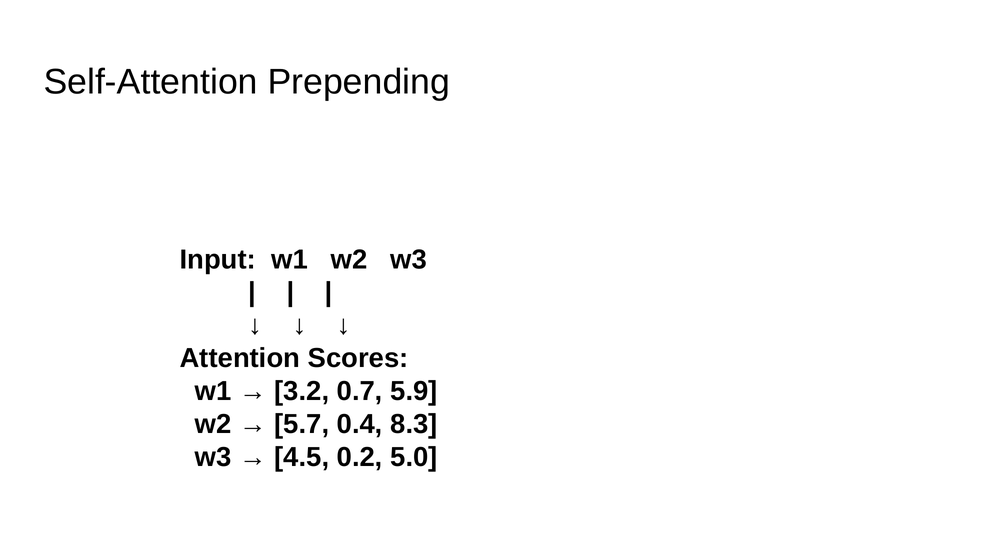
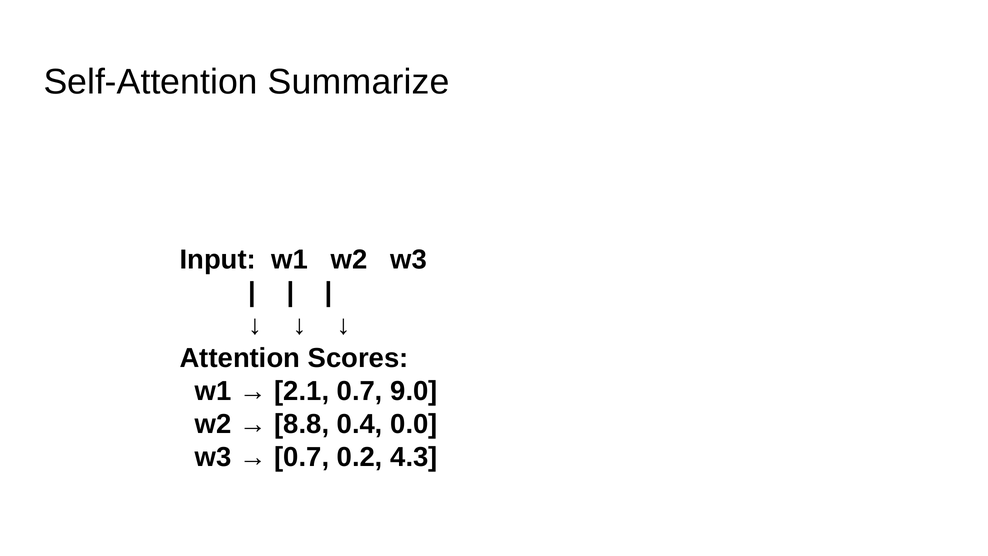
Prepending: Prepending -> Summarize
3.2: 3.2 -> 2.1
5.9: 5.9 -> 9.0
5.7: 5.7 -> 8.8
8.3: 8.3 -> 0.0
4.5 at (302, 457): 4.5 -> 0.7
5.0: 5.0 -> 4.3
